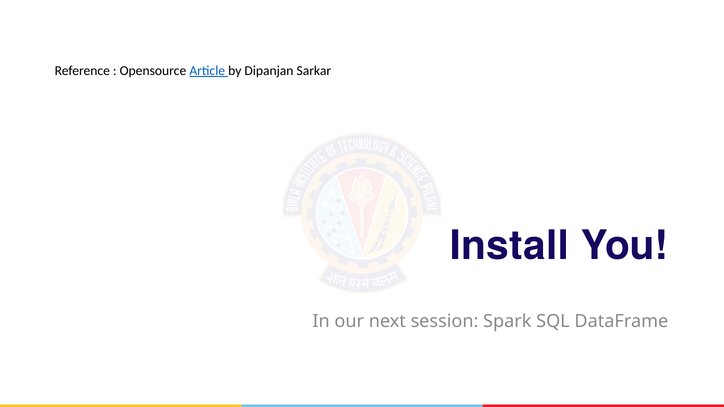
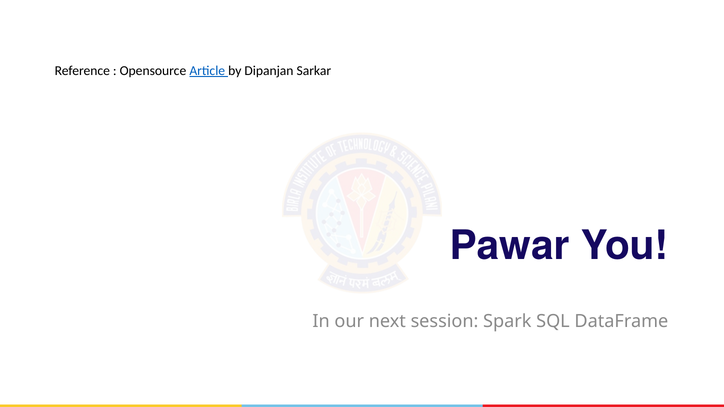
Install: Install -> Pawar
